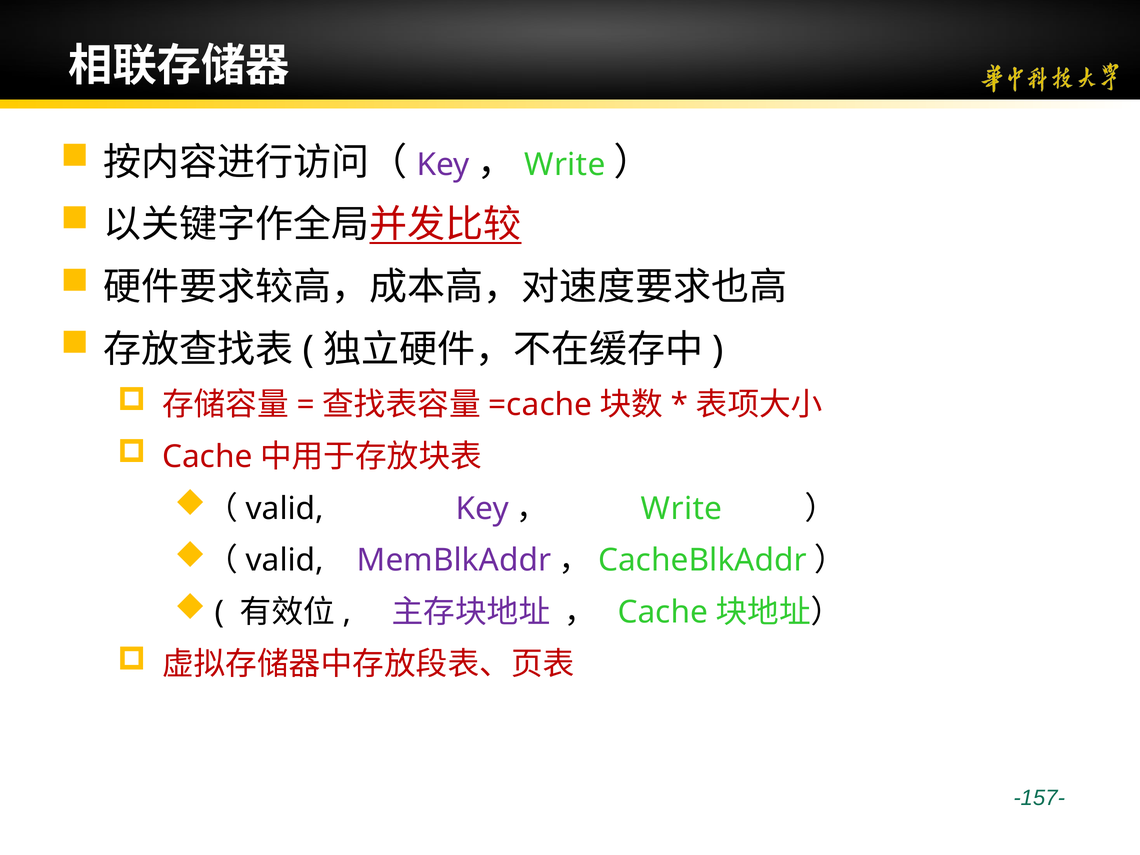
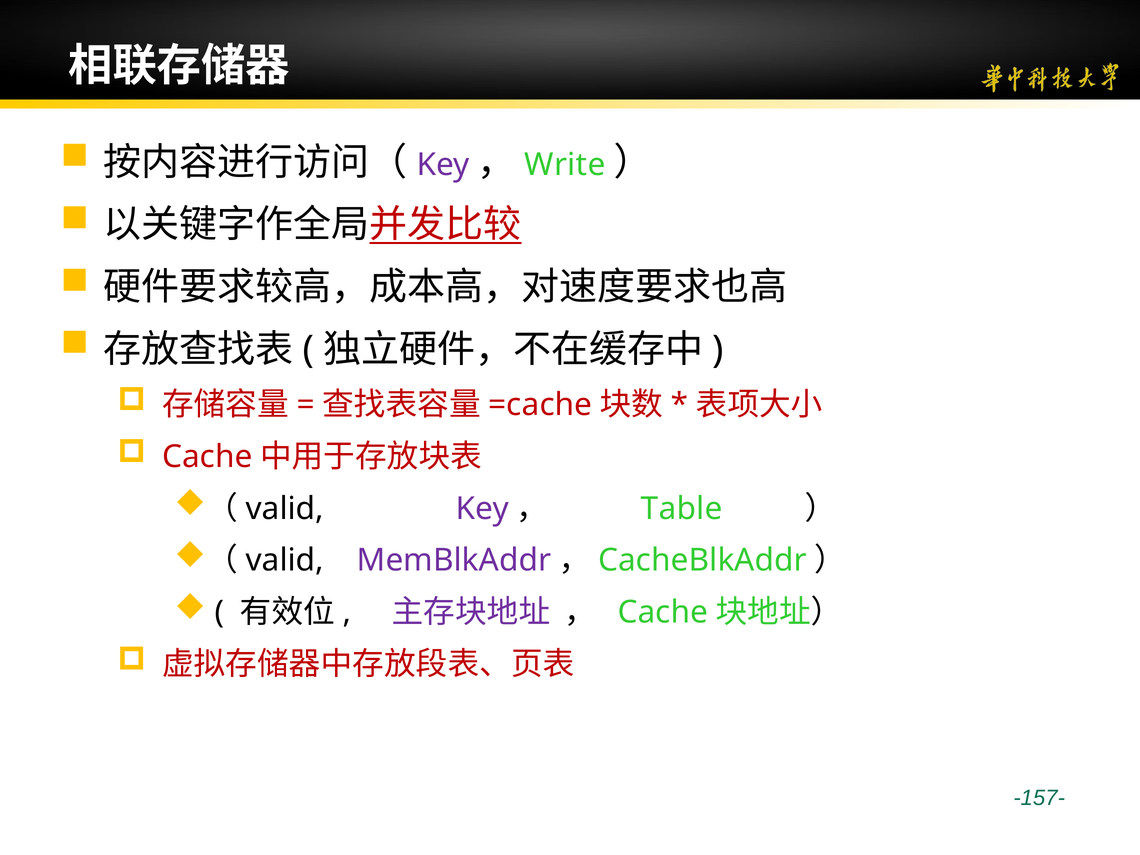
Write at (682, 509): Write -> Table
